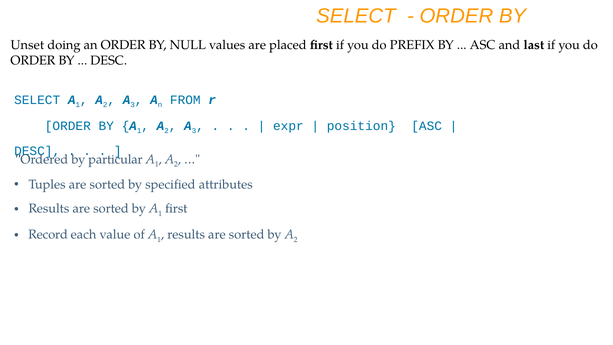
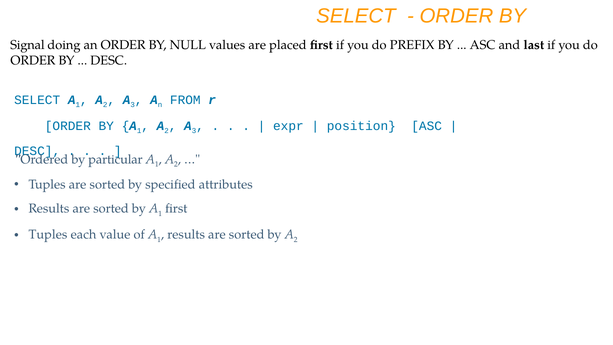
Unset: Unset -> Signal
Record at (48, 235): Record -> Tuples
